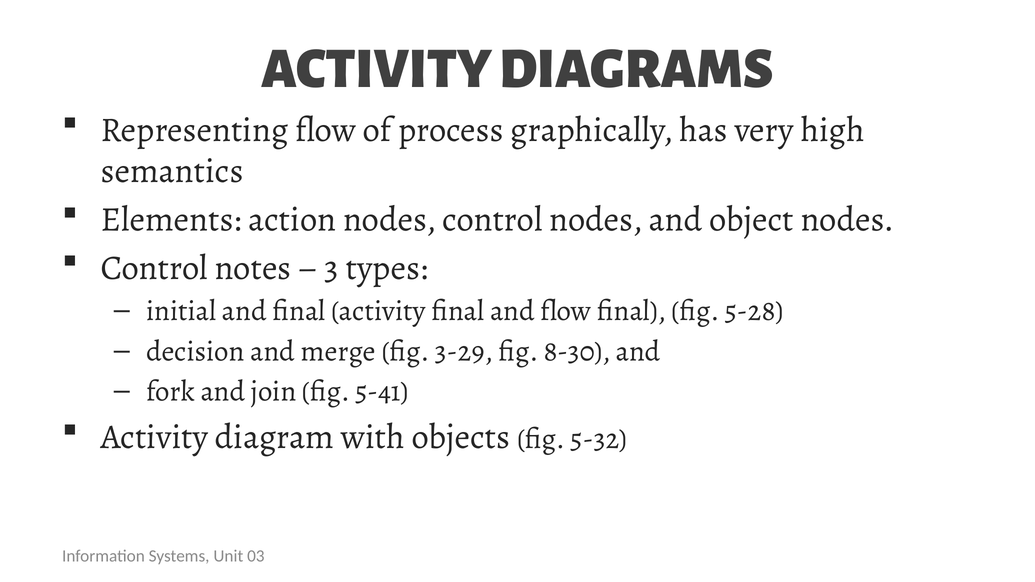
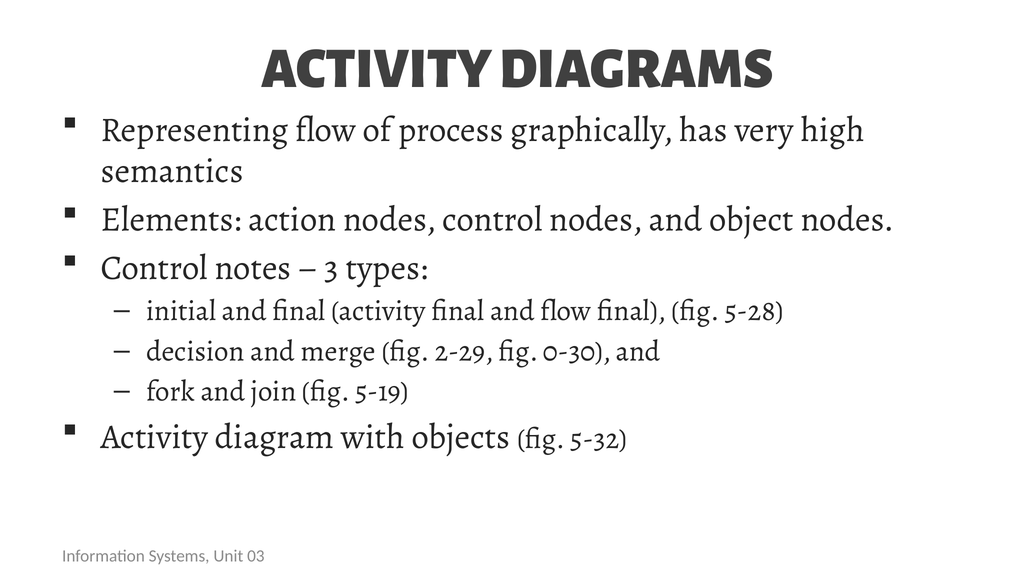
3-29: 3-29 -> 2-29
8-30: 8-30 -> 0-30
5-41: 5-41 -> 5-19
